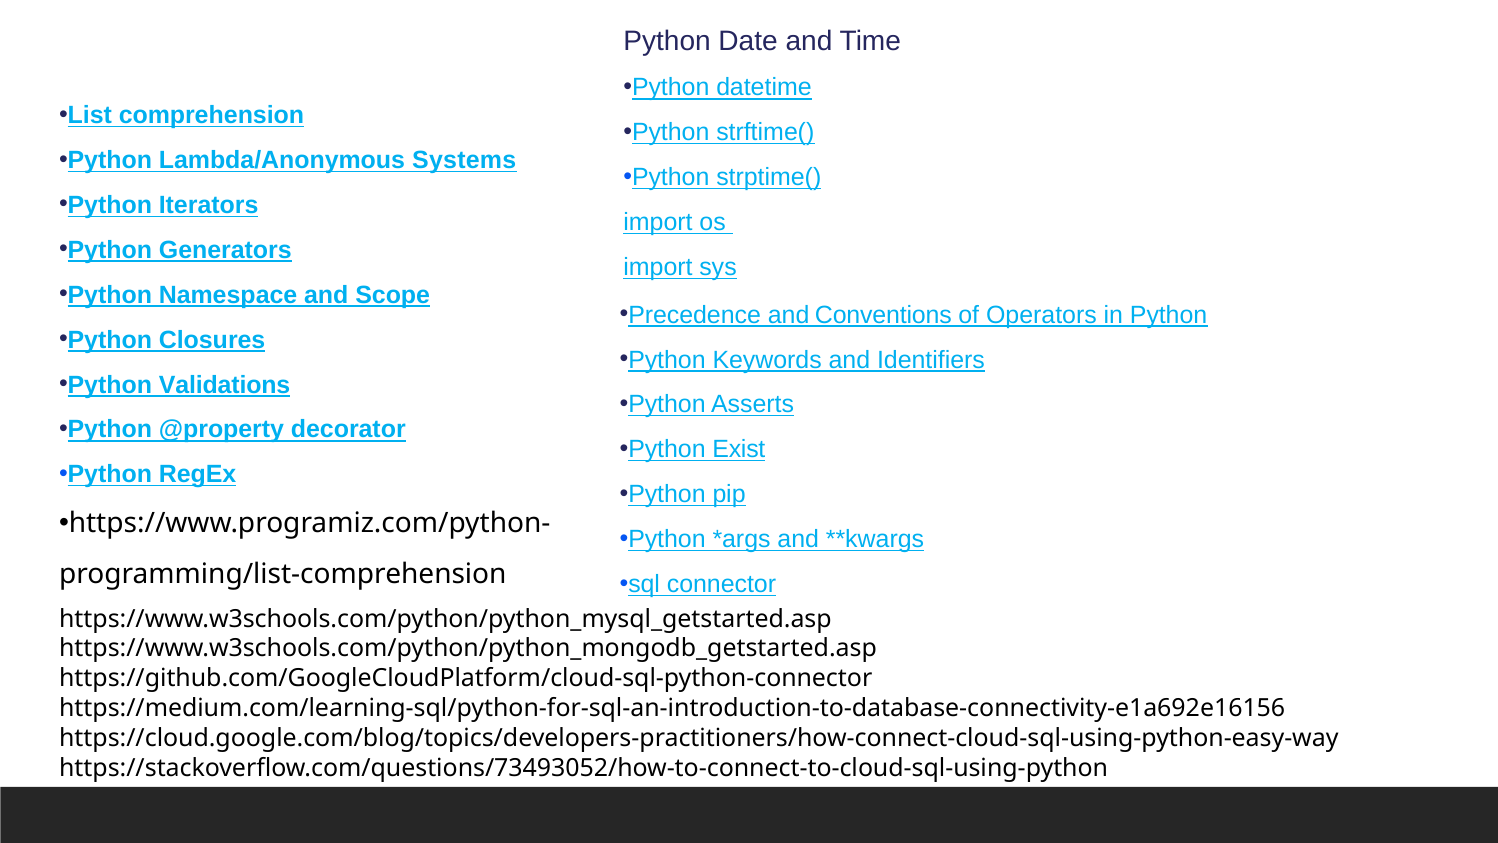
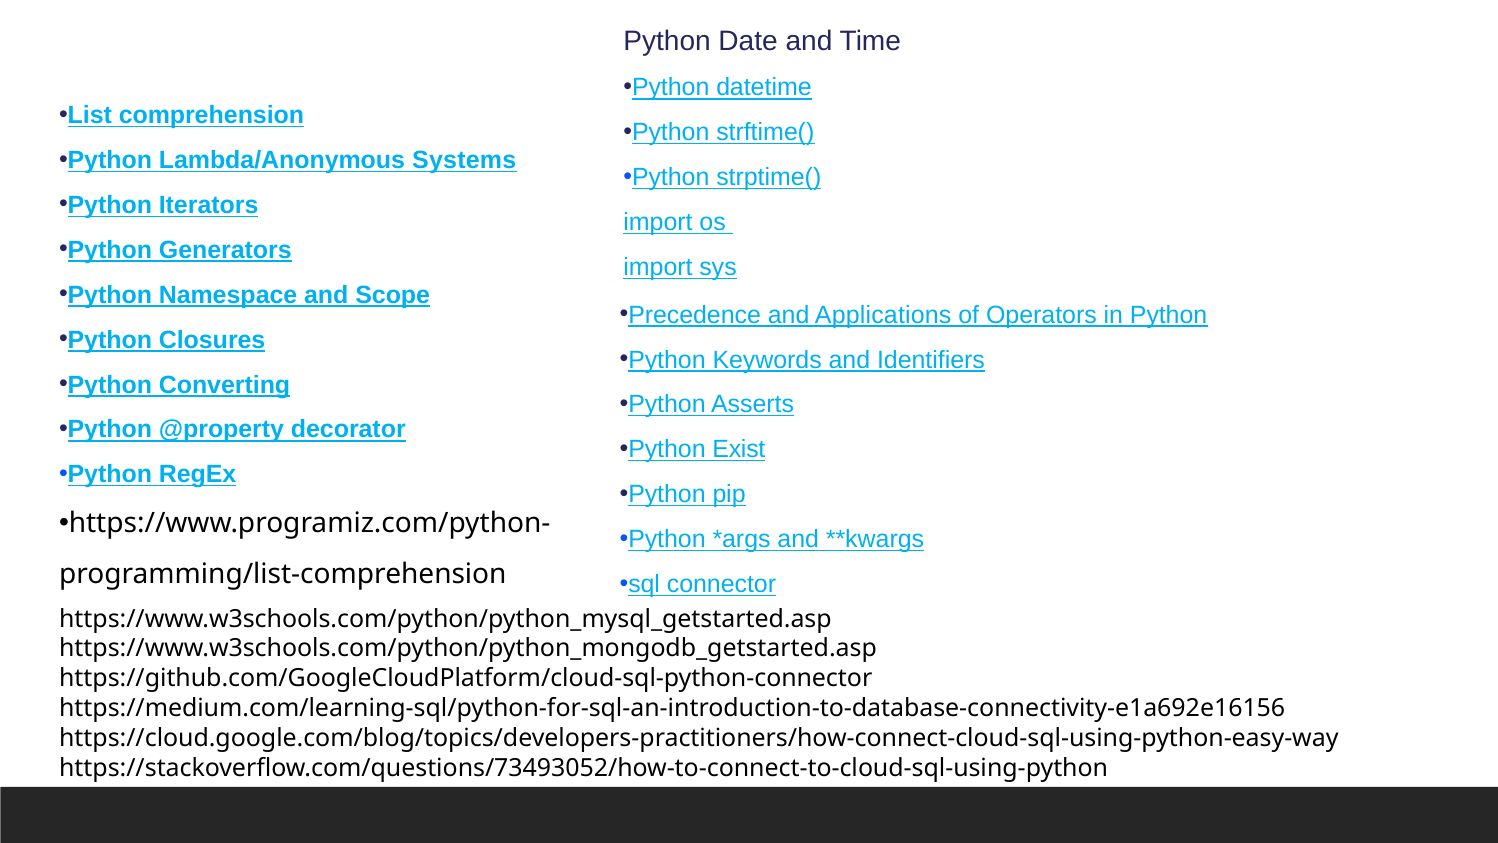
Conventions: Conventions -> Applications
Validations: Validations -> Converting
